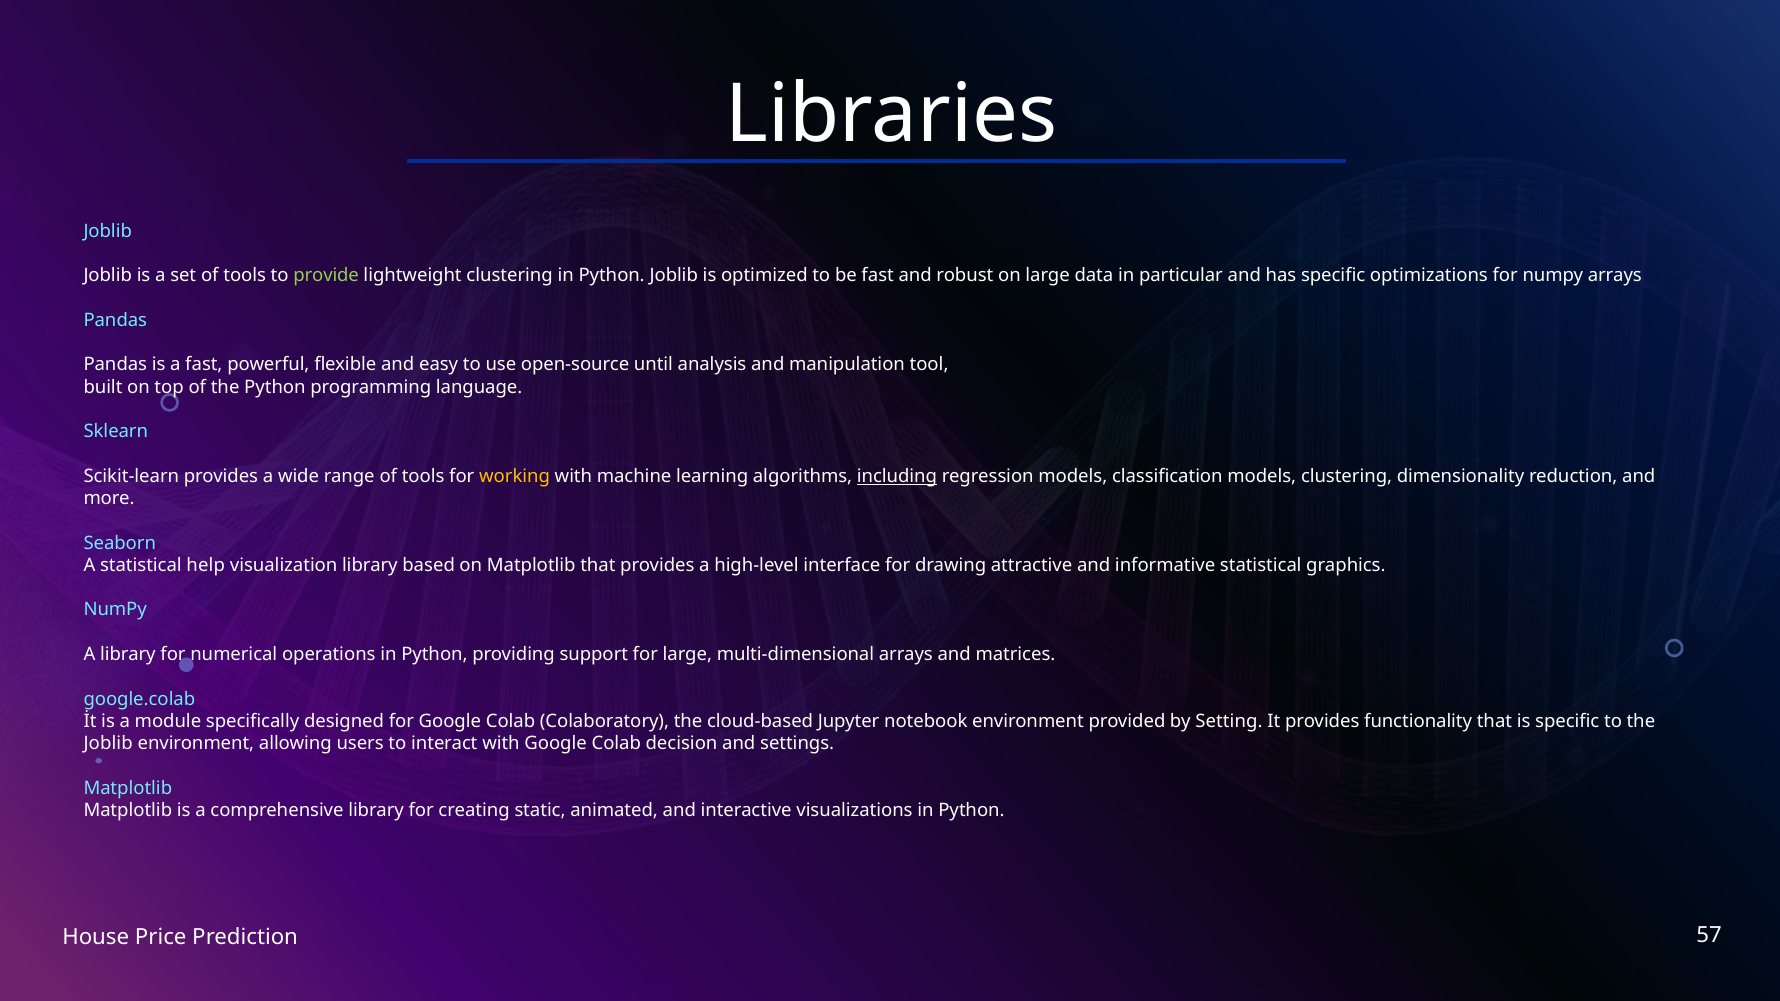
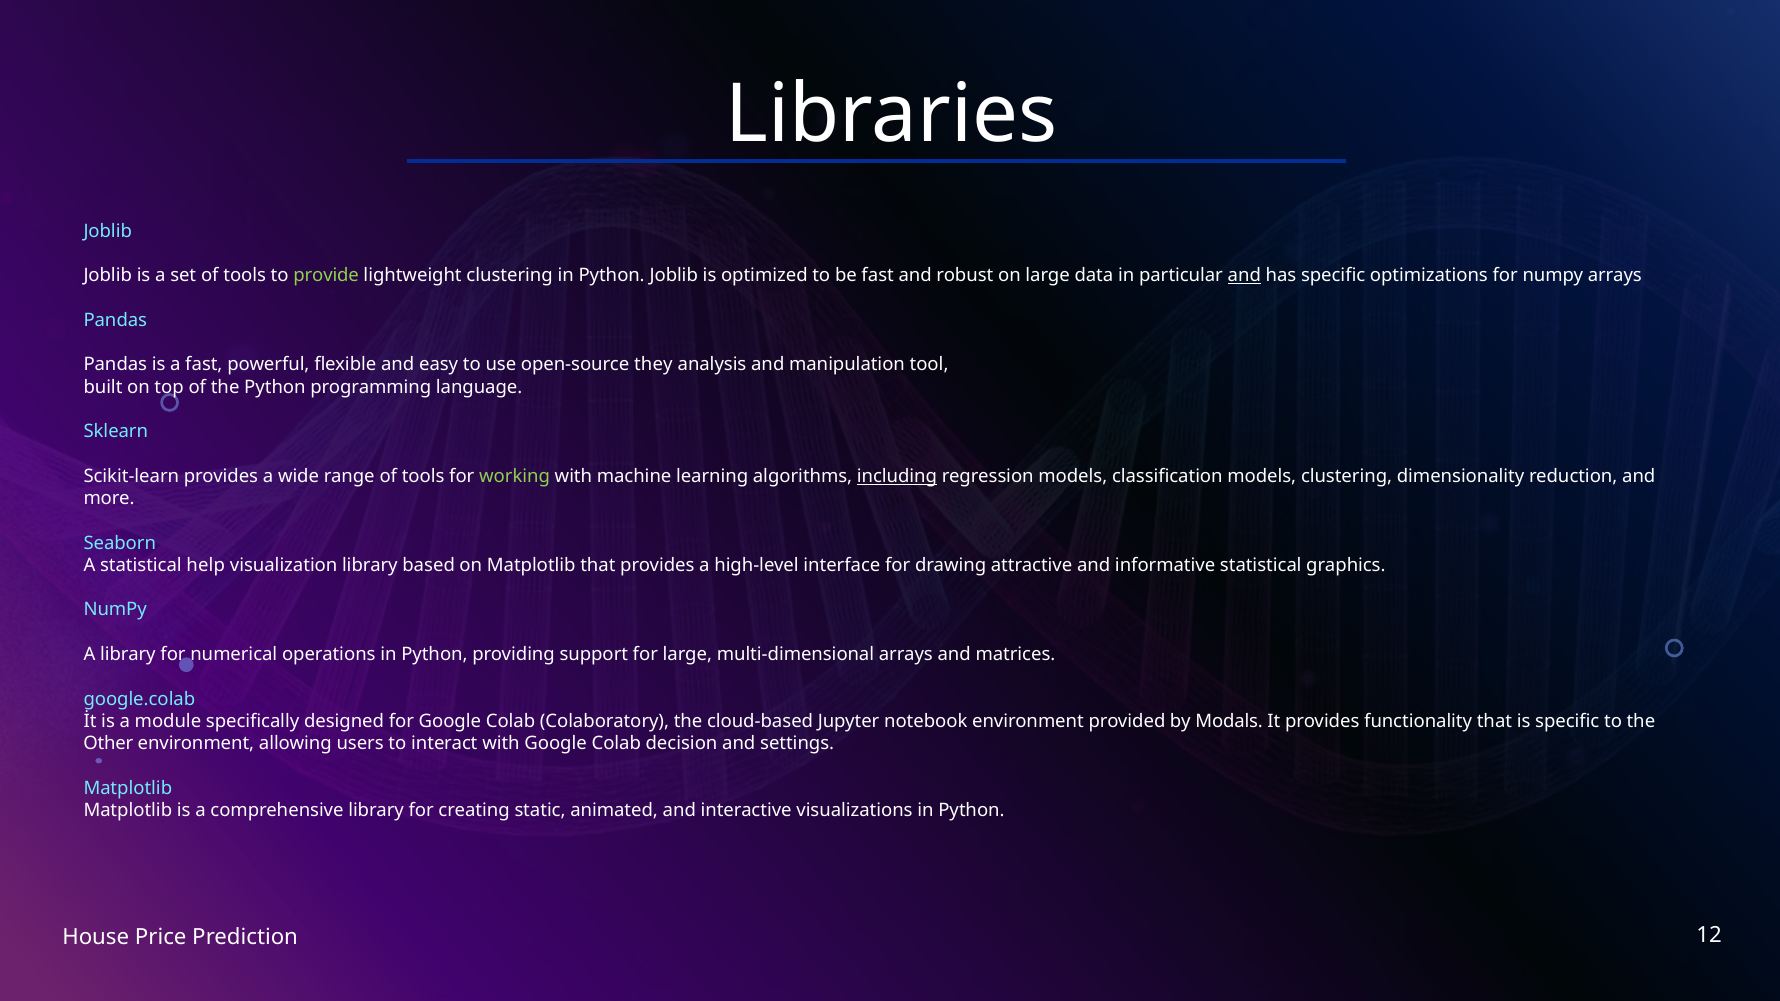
and at (1244, 276) underline: none -> present
until: until -> they
working colour: yellow -> light green
Setting: Setting -> Modals
Joblib at (108, 744): Joblib -> Other
57: 57 -> 12
